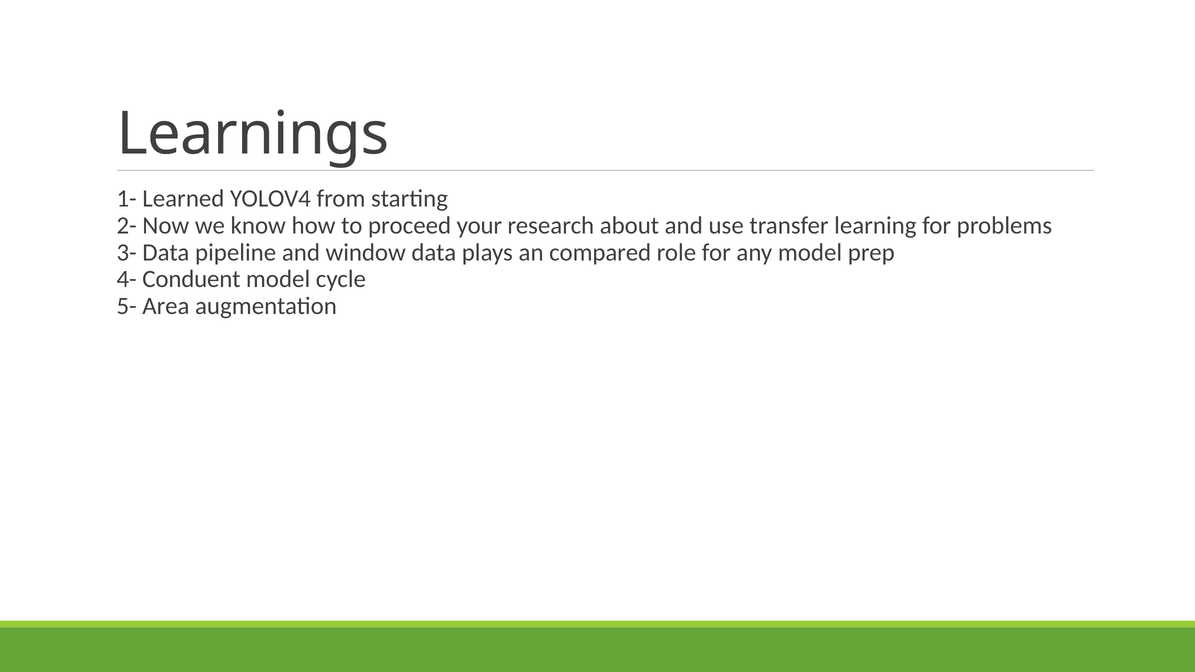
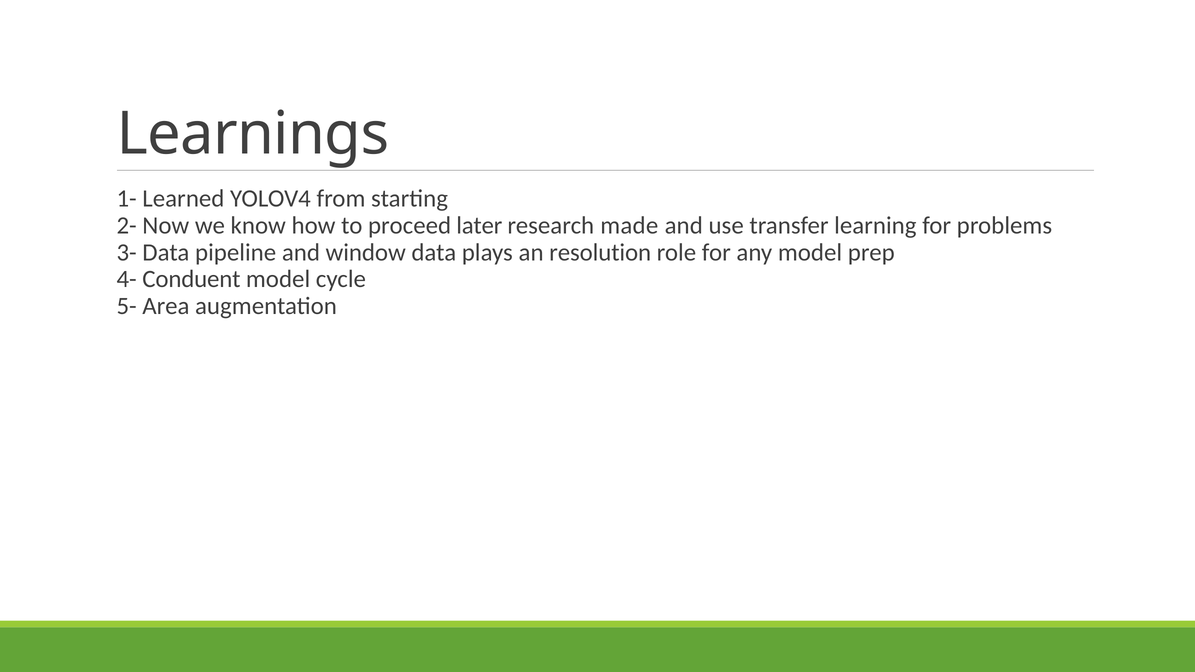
your: your -> later
about: about -> made
compared: compared -> resolution
